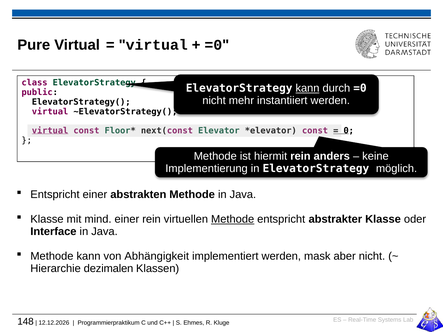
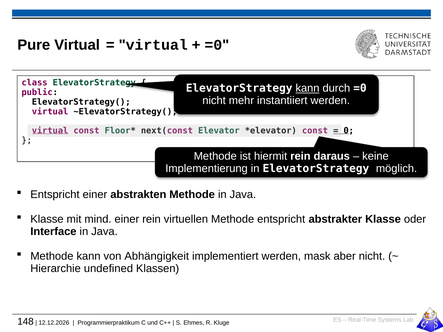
anders: anders -> daraus
Methode at (233, 219) underline: present -> none
dezimalen: dezimalen -> undefined
